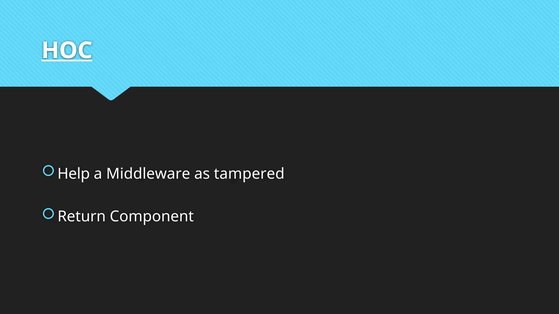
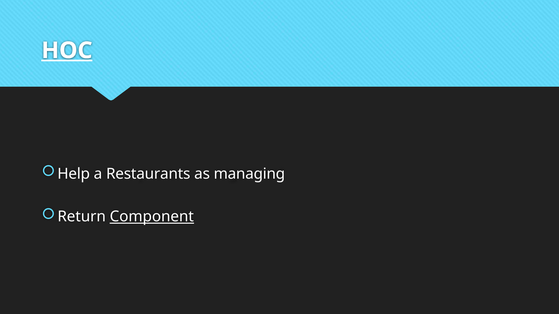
Middleware: Middleware -> Restaurants
tampered: tampered -> managing
Component underline: none -> present
